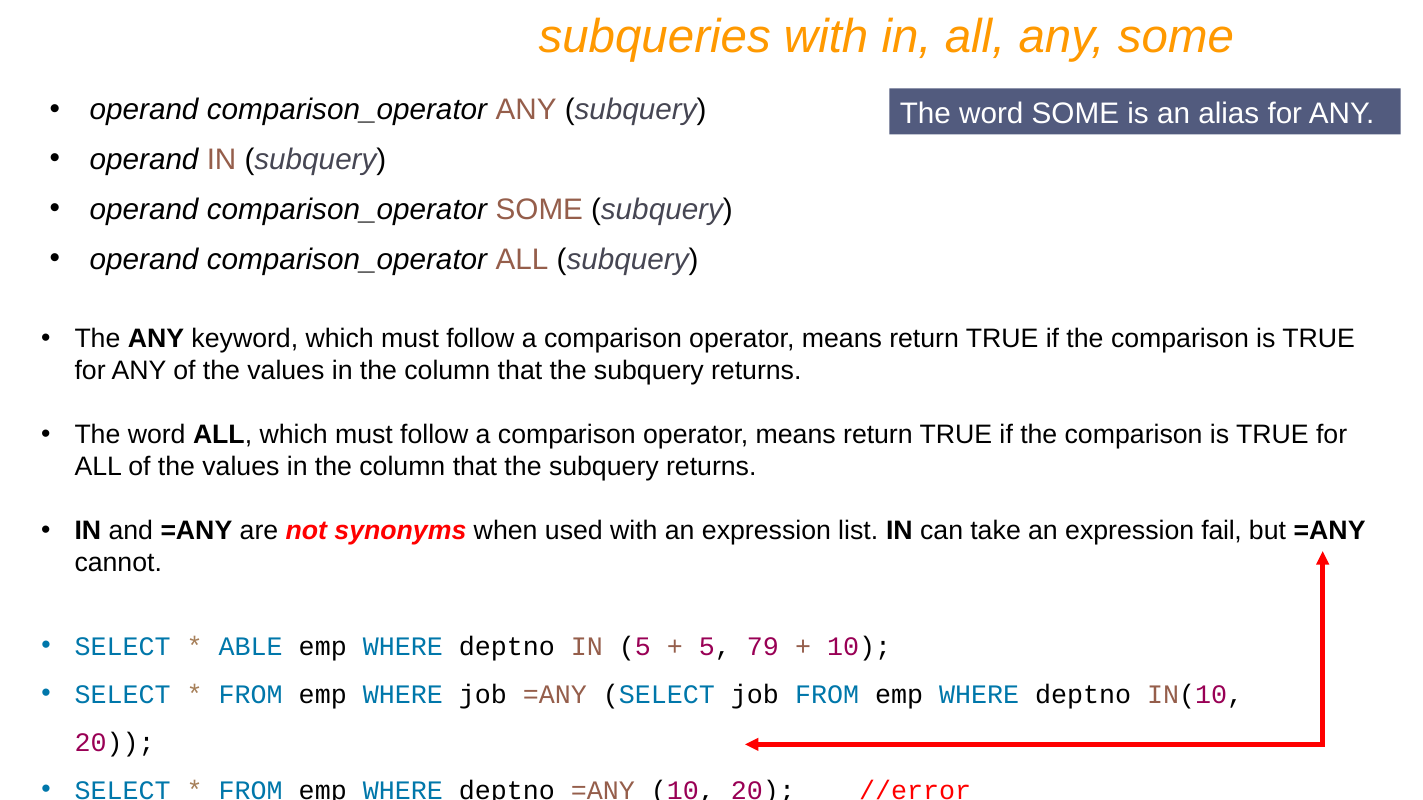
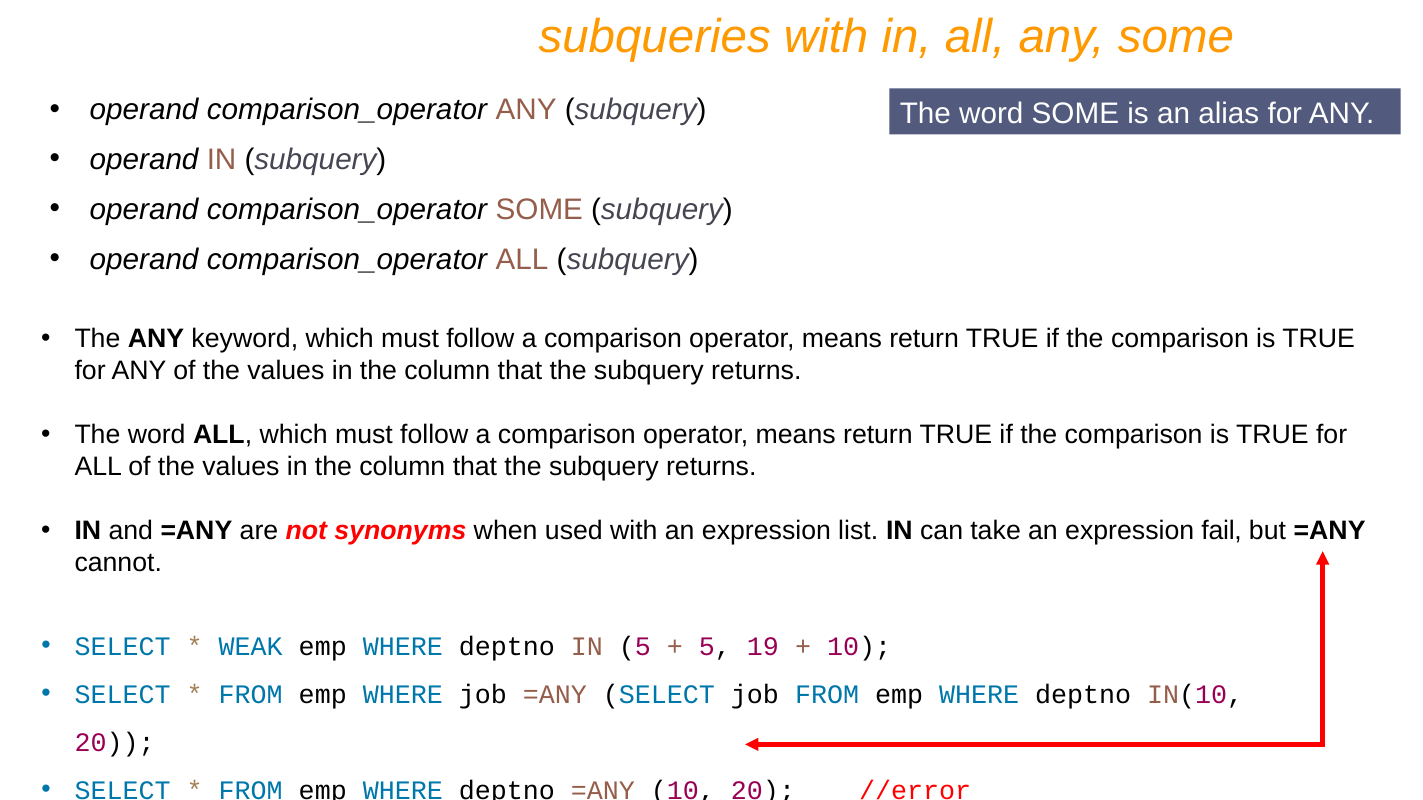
ABLE: ABLE -> WEAK
79: 79 -> 19
